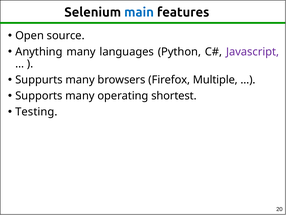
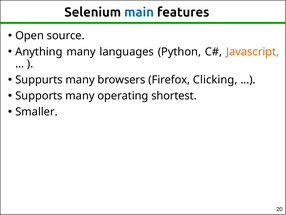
Javascript colour: purple -> orange
Multiple: Multiple -> Clicking
Testing: Testing -> Smaller
